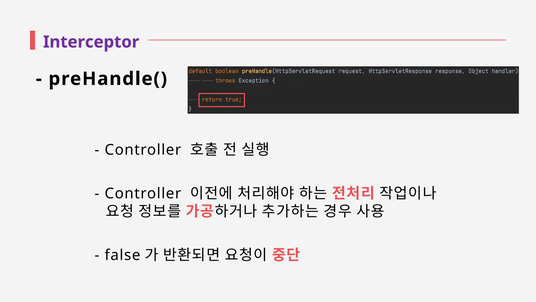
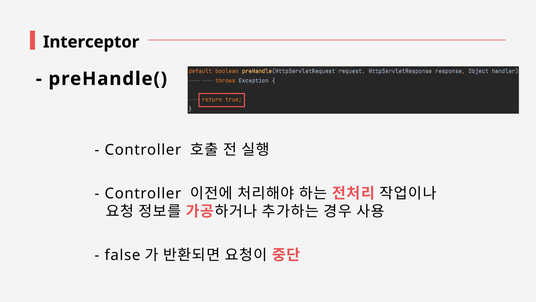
Interceptor colour: purple -> black
